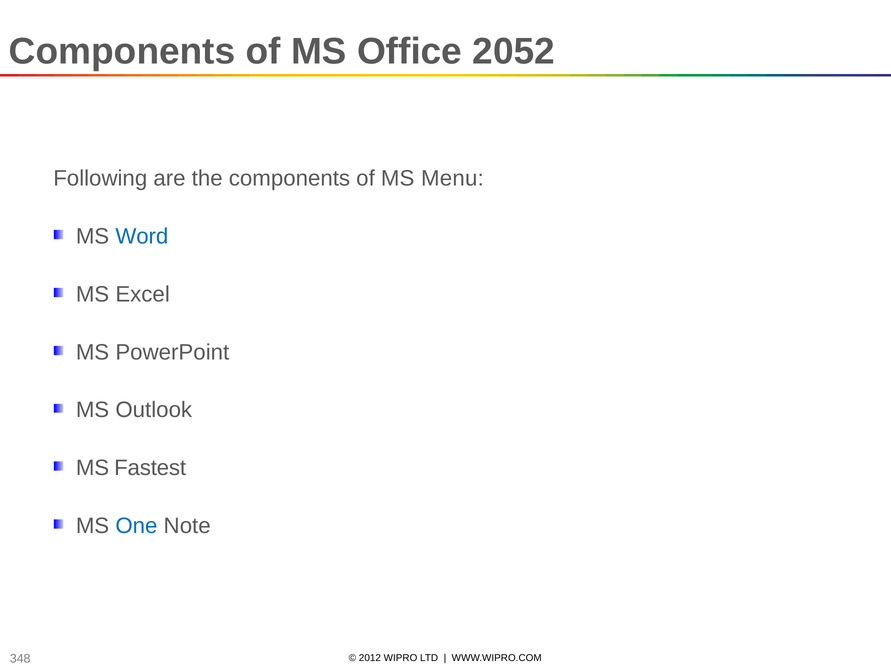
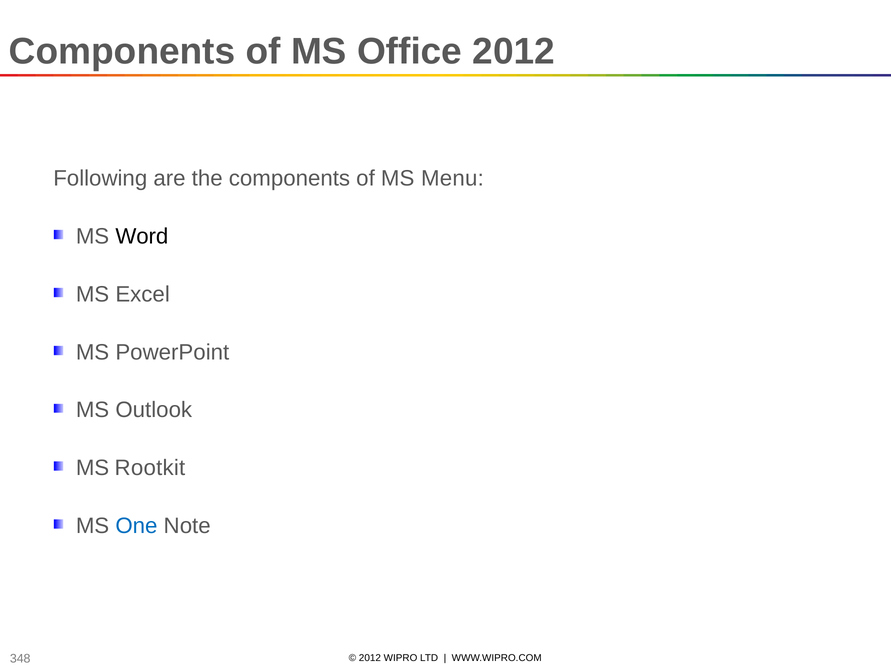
Office 2052: 2052 -> 2012
Word colour: blue -> black
Fastest: Fastest -> Rootkit
